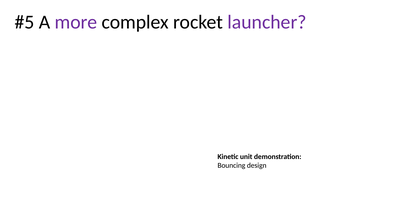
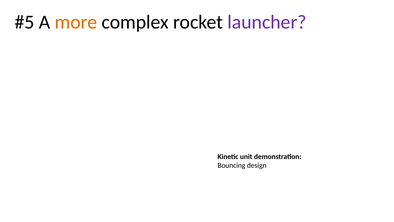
more colour: purple -> orange
